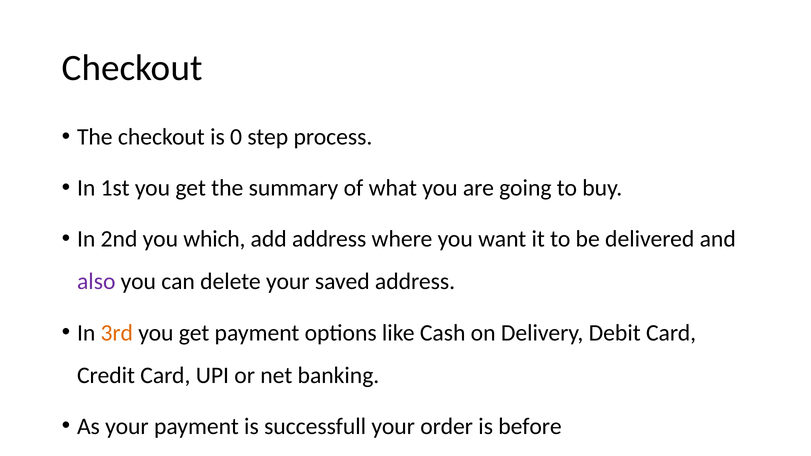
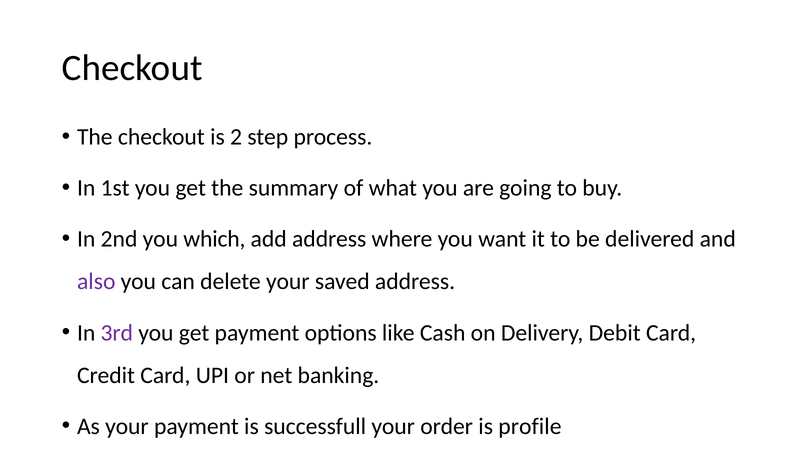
0: 0 -> 2
3rd colour: orange -> purple
before: before -> profile
